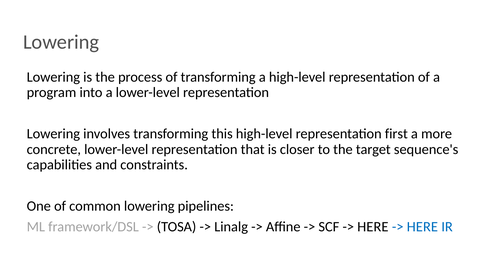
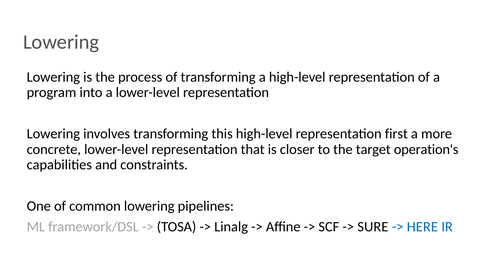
sequence's: sequence's -> operation's
HERE at (373, 226): HERE -> SURE
